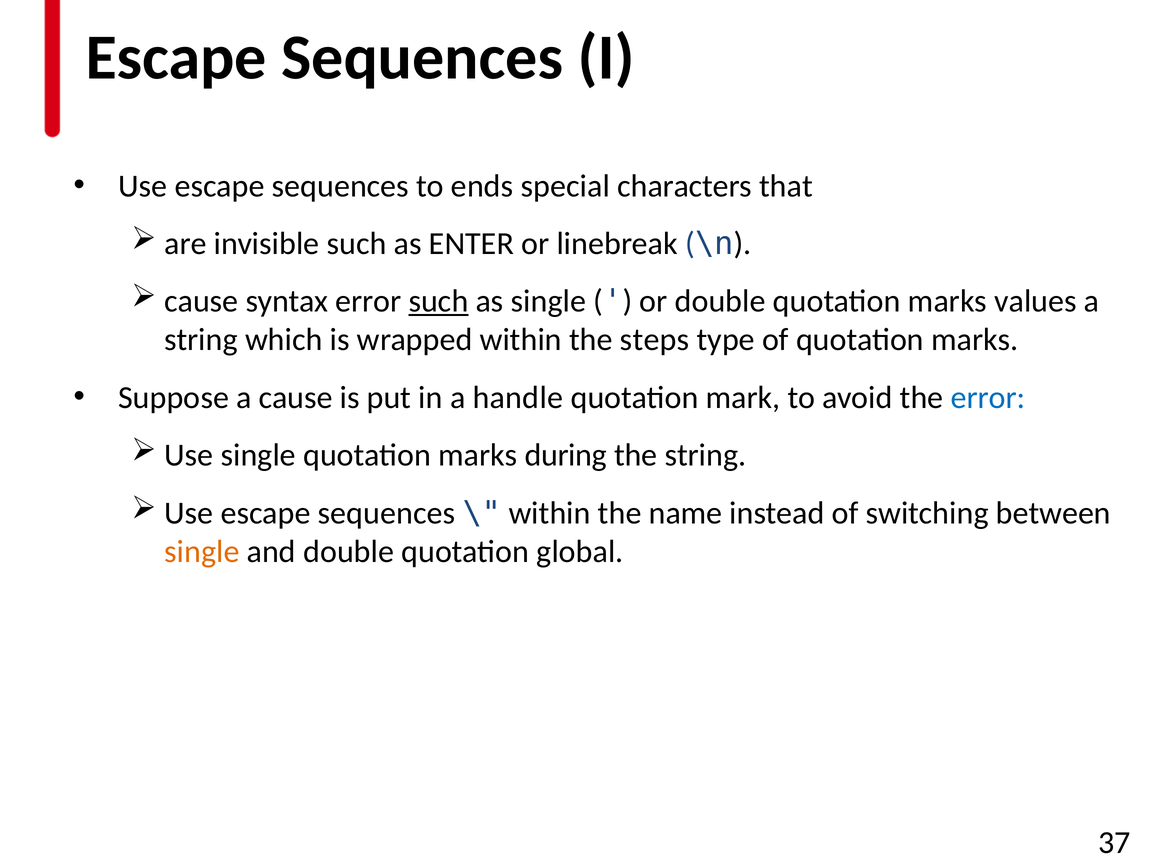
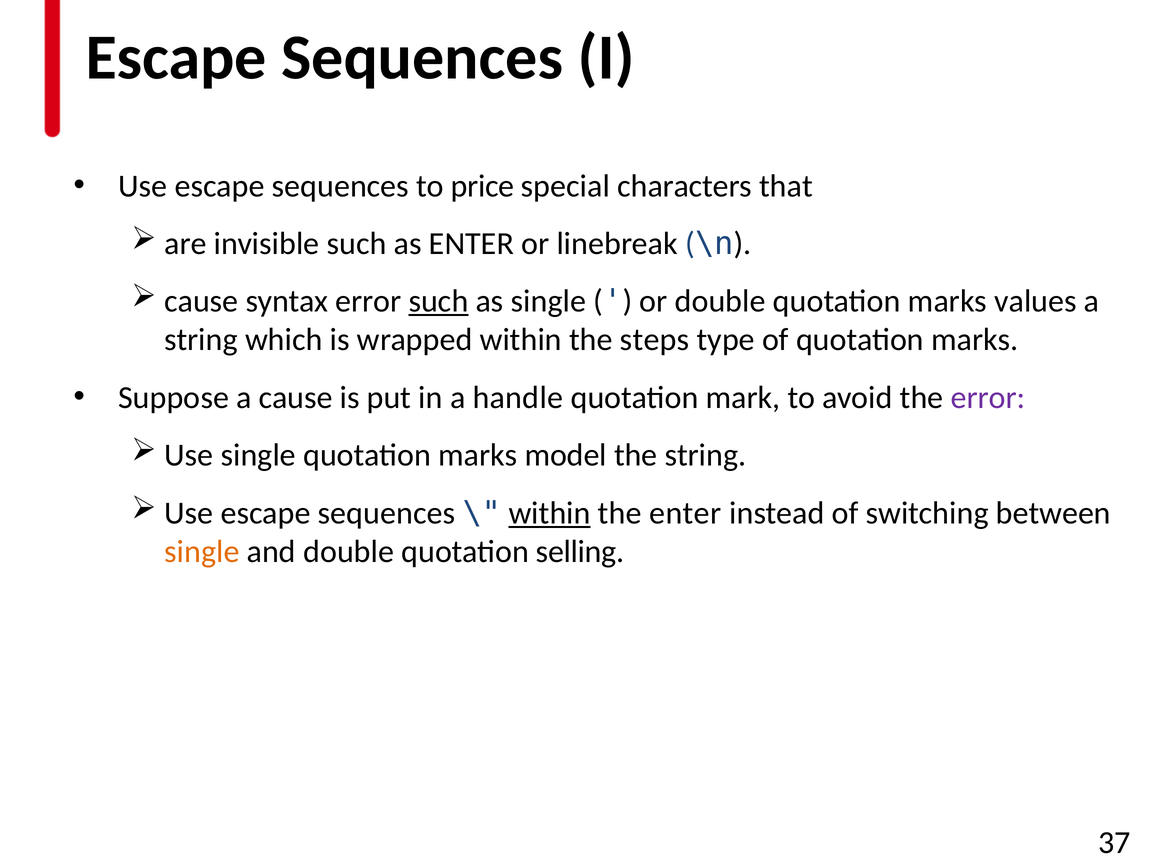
ends: ends -> price
error at (988, 397) colour: blue -> purple
during: during -> model
within at (550, 513) underline: none -> present
the name: name -> enter
global: global -> selling
